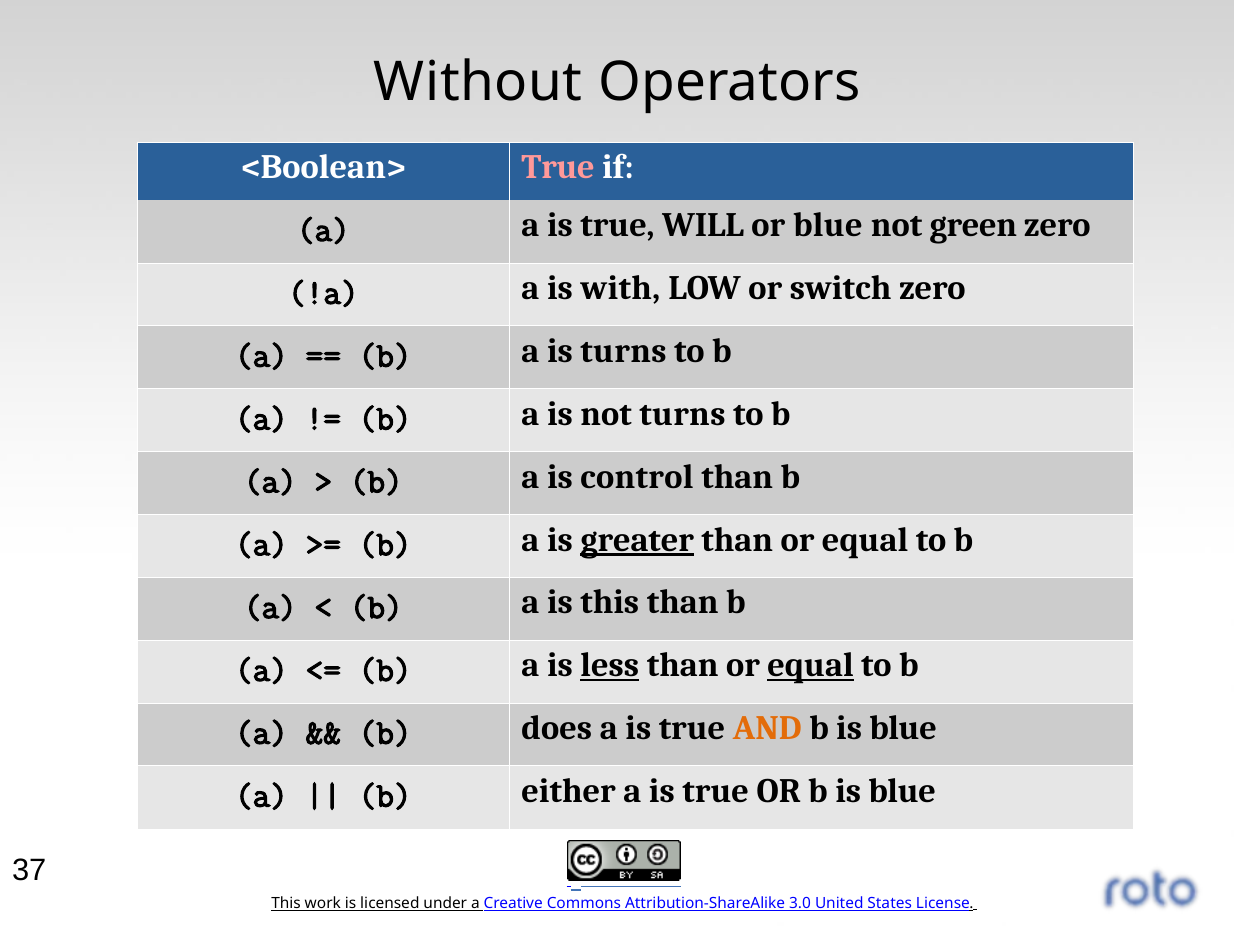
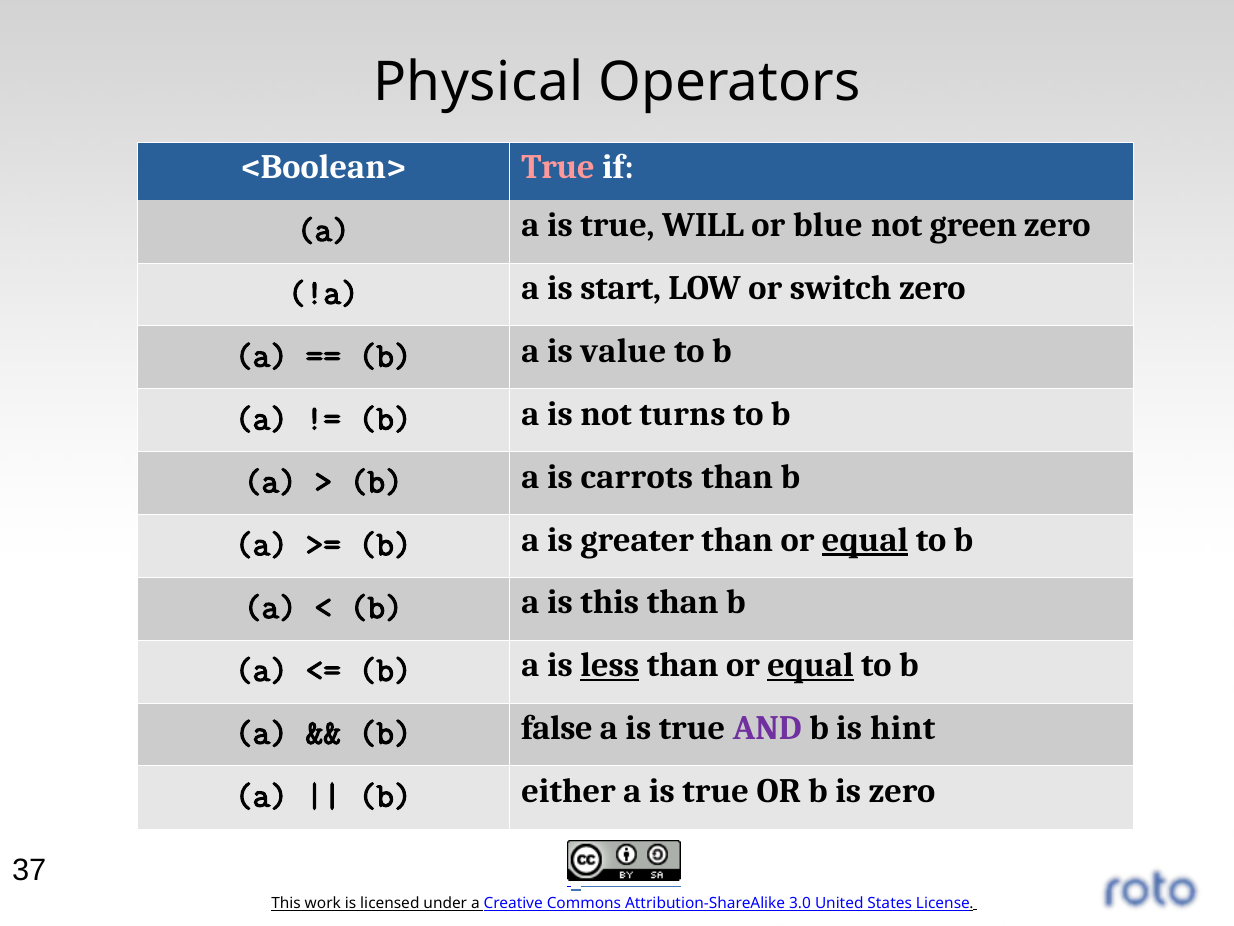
Without: Without -> Physical
with: with -> start
is turns: turns -> value
control: control -> carrots
greater underline: present -> none
equal at (865, 539) underline: none -> present
does: does -> false
AND colour: orange -> purple
blue at (903, 728): blue -> hint
OR b is blue: blue -> zero
